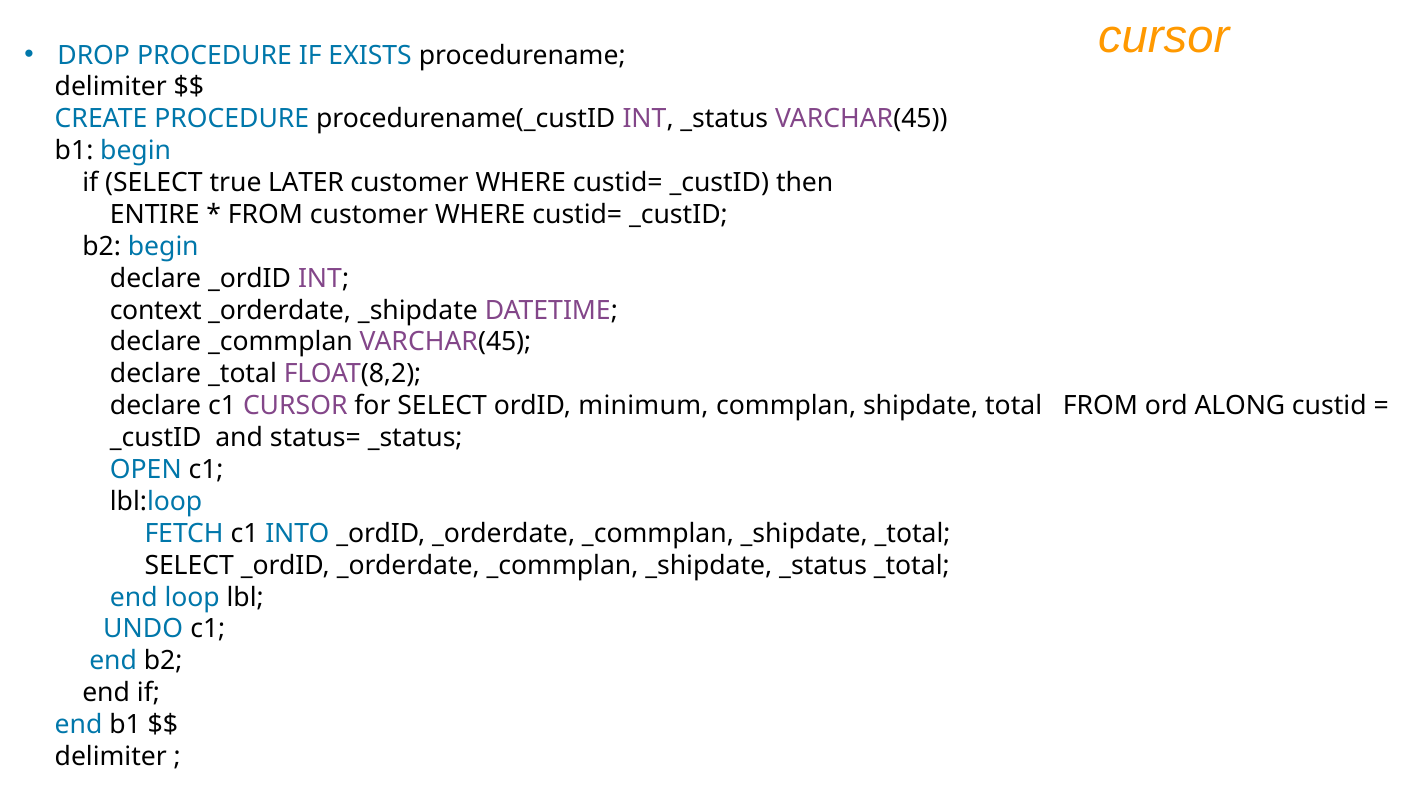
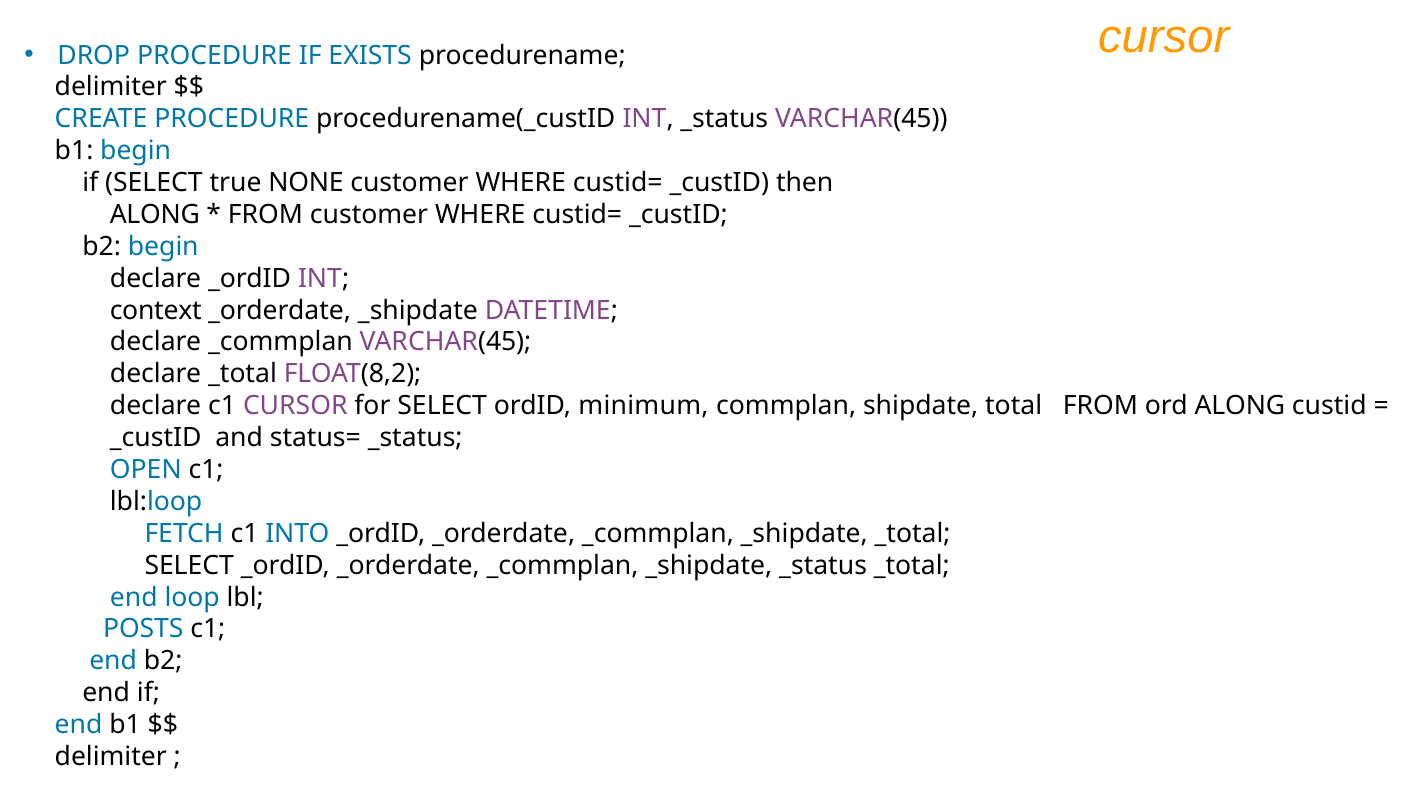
LATER: LATER -> NONE
ENTIRE at (155, 215): ENTIRE -> ALONG
UNDO: UNDO -> POSTS
